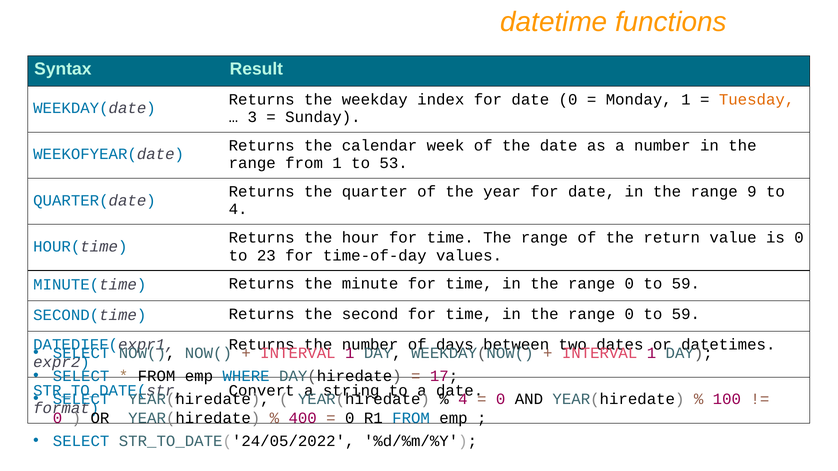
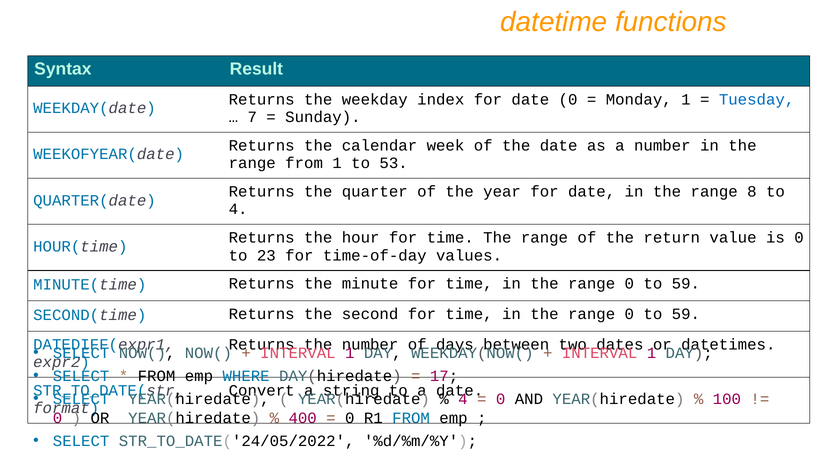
Tuesday colour: orange -> blue
3: 3 -> 7
9: 9 -> 8
